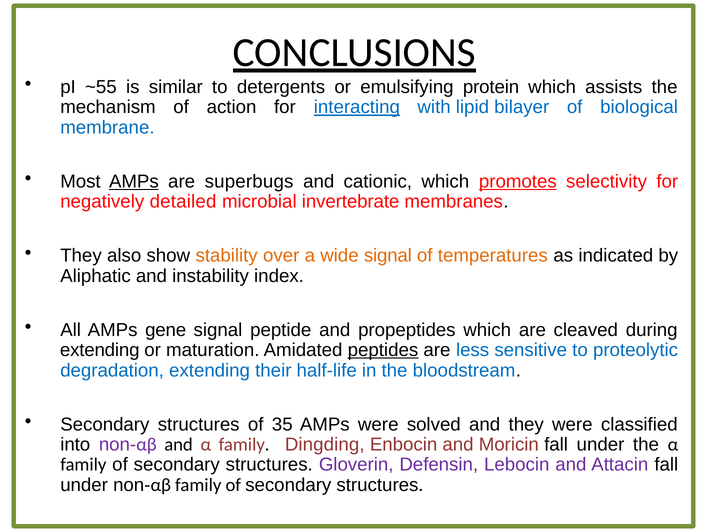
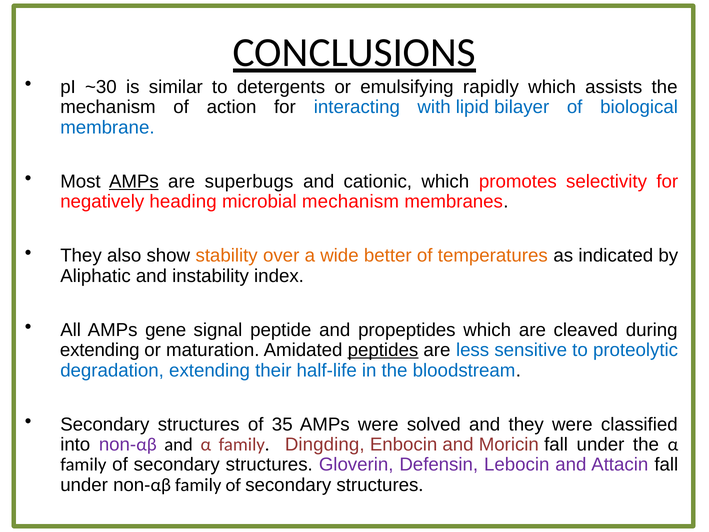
~55: ~55 -> ~30
protein: protein -> rapidly
interacting underline: present -> none
promotes underline: present -> none
detailed: detailed -> heading
microbial invertebrate: invertebrate -> mechanism
wide signal: signal -> better
